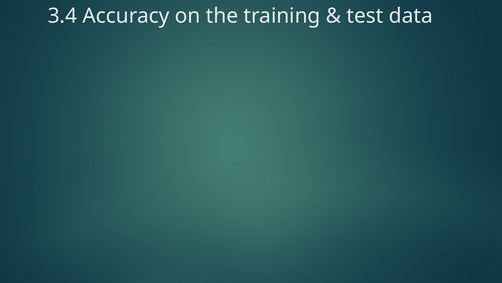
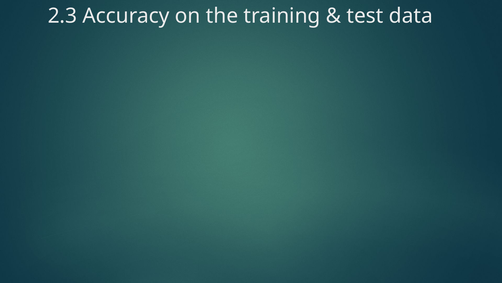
3.4: 3.4 -> 2.3
